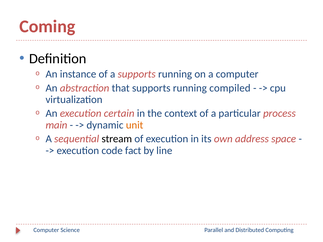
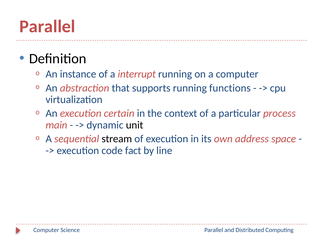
Coming at (47, 27): Coming -> Parallel
a supports: supports -> interrupt
compiled: compiled -> functions
unit colour: orange -> black
